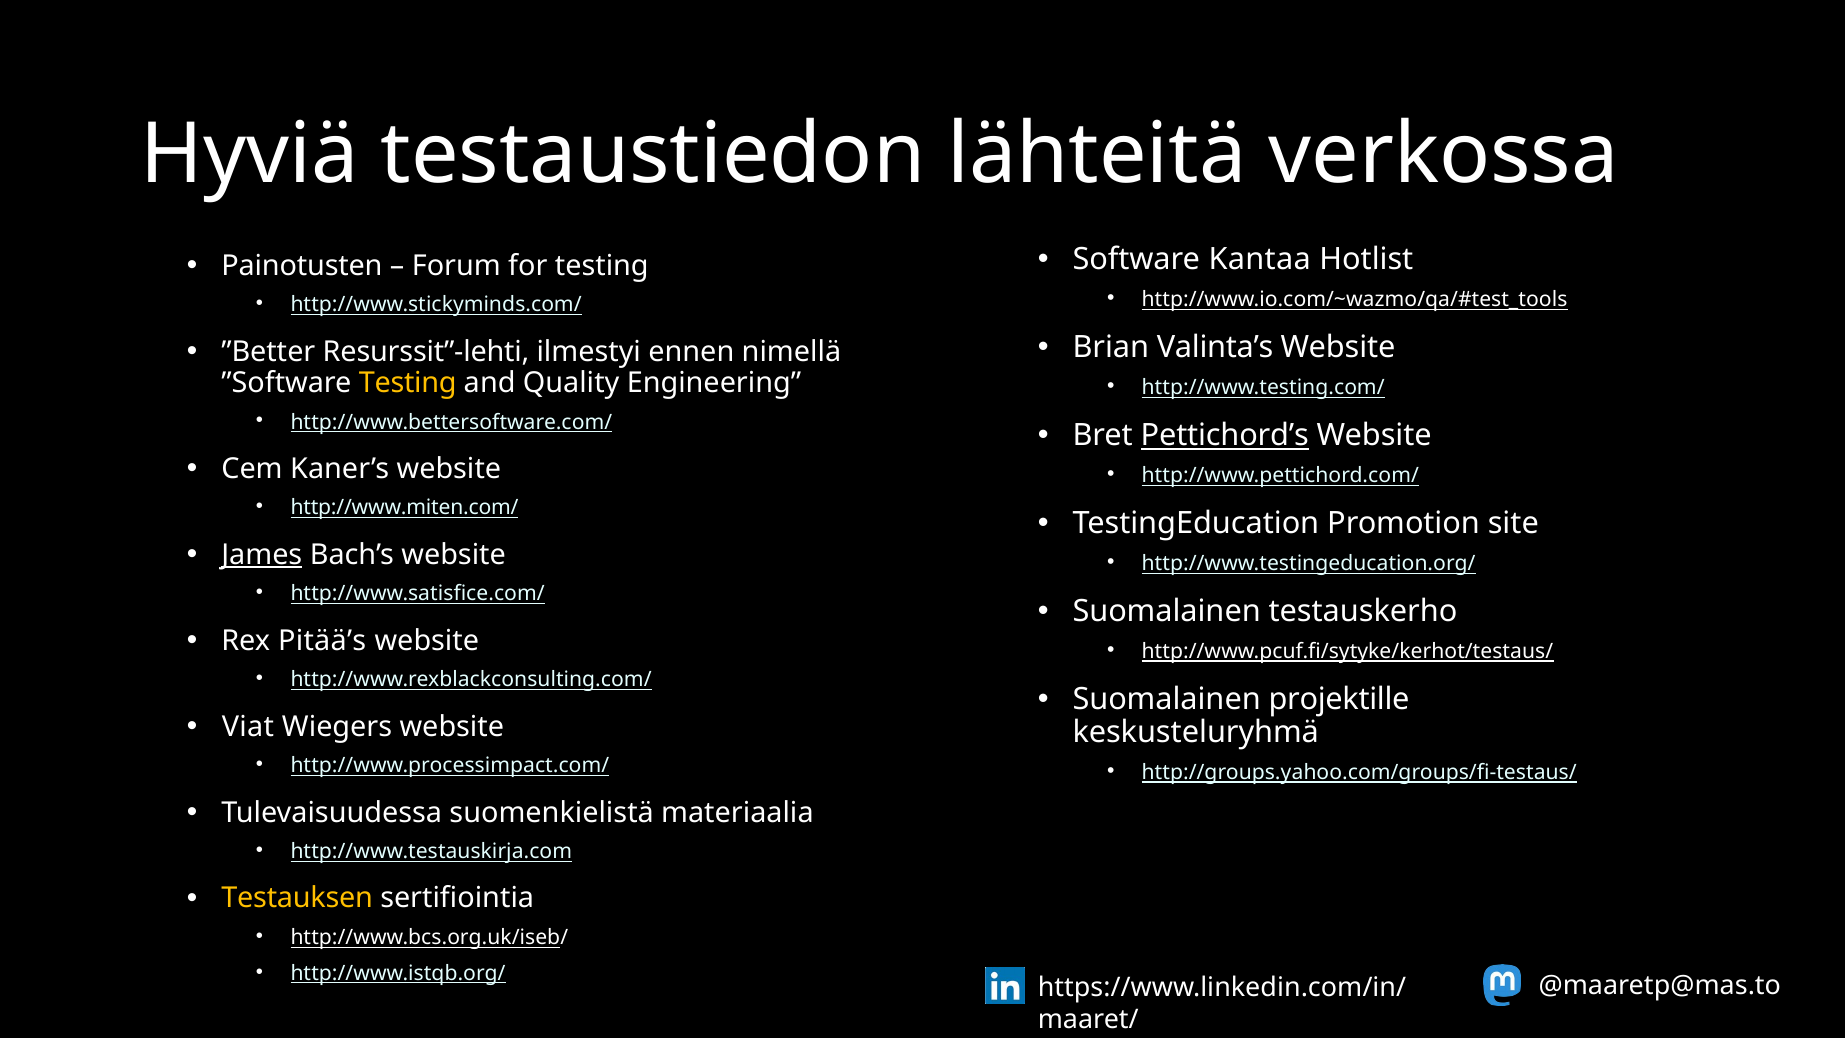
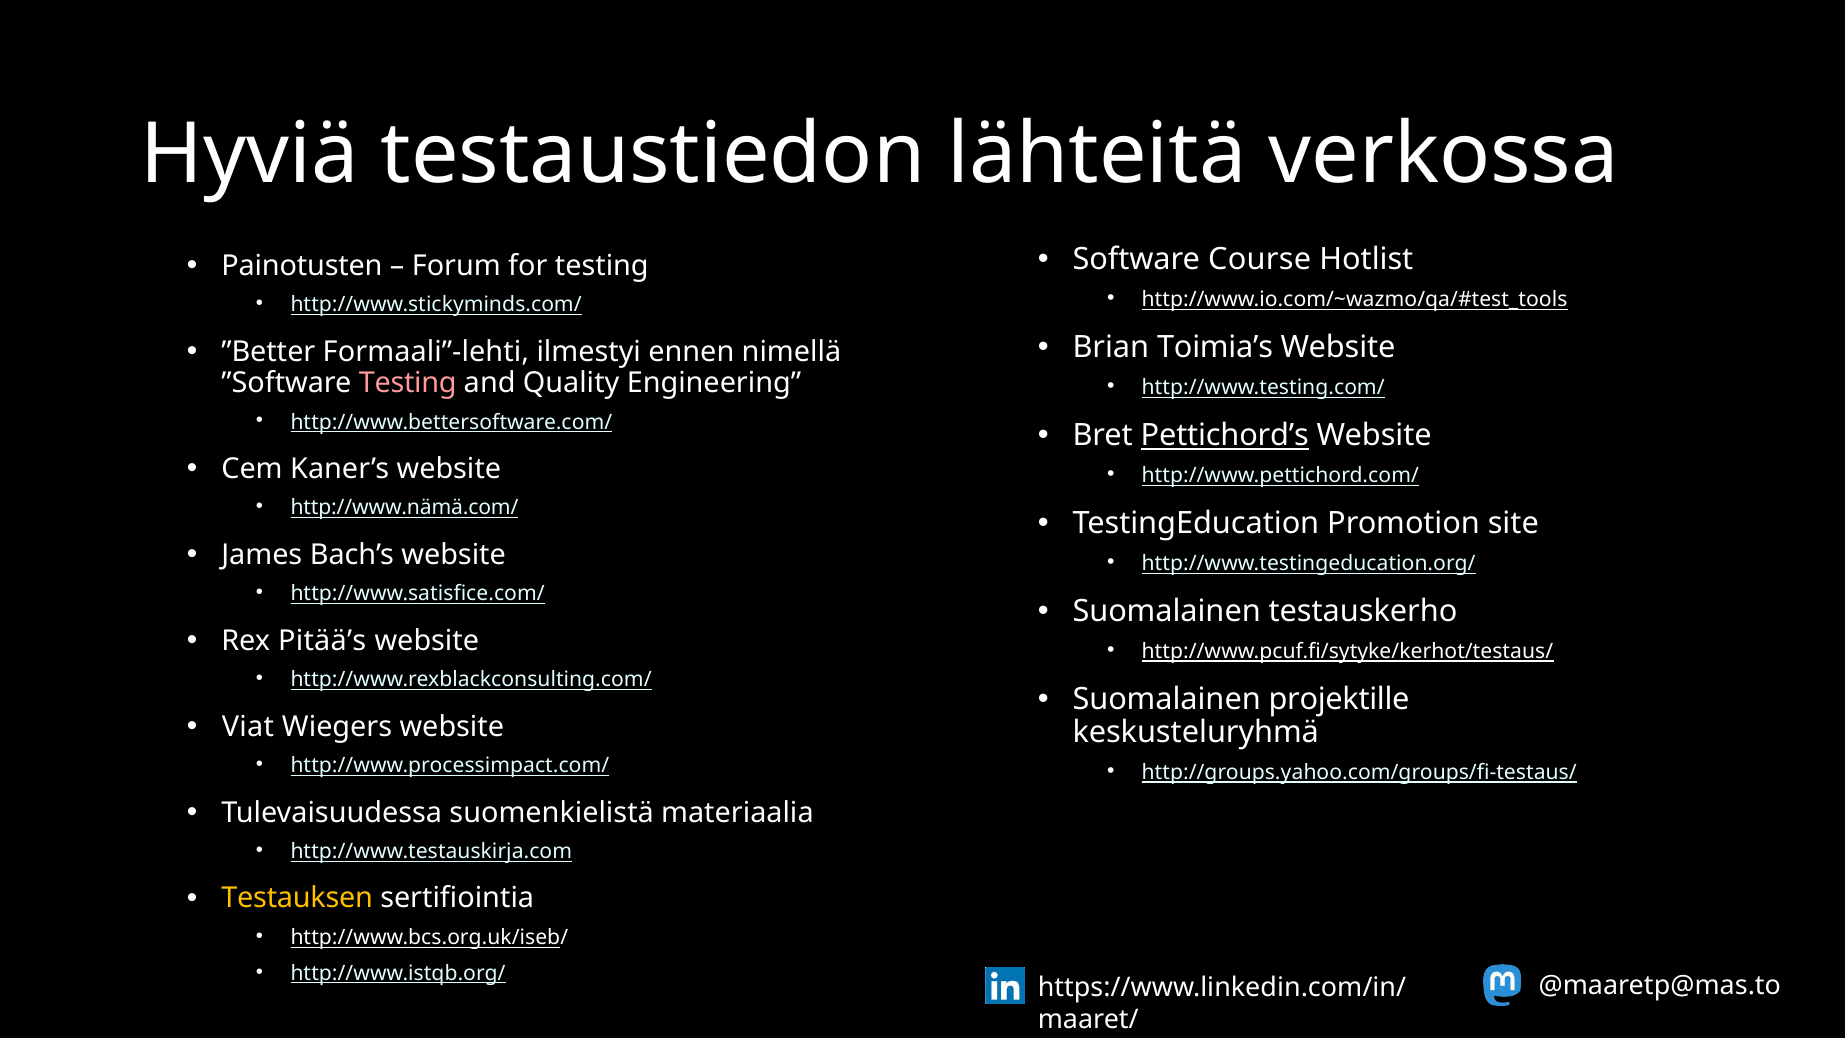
Kantaa: Kantaa -> Course
Valinta’s: Valinta’s -> Toimia’s
Resurssit”-lehti: Resurssit”-lehti -> Formaali”-lehti
Testing at (408, 383) colour: yellow -> pink
http://www.miten.com/: http://www.miten.com/ -> http://www.nämä.com/
James underline: present -> none
